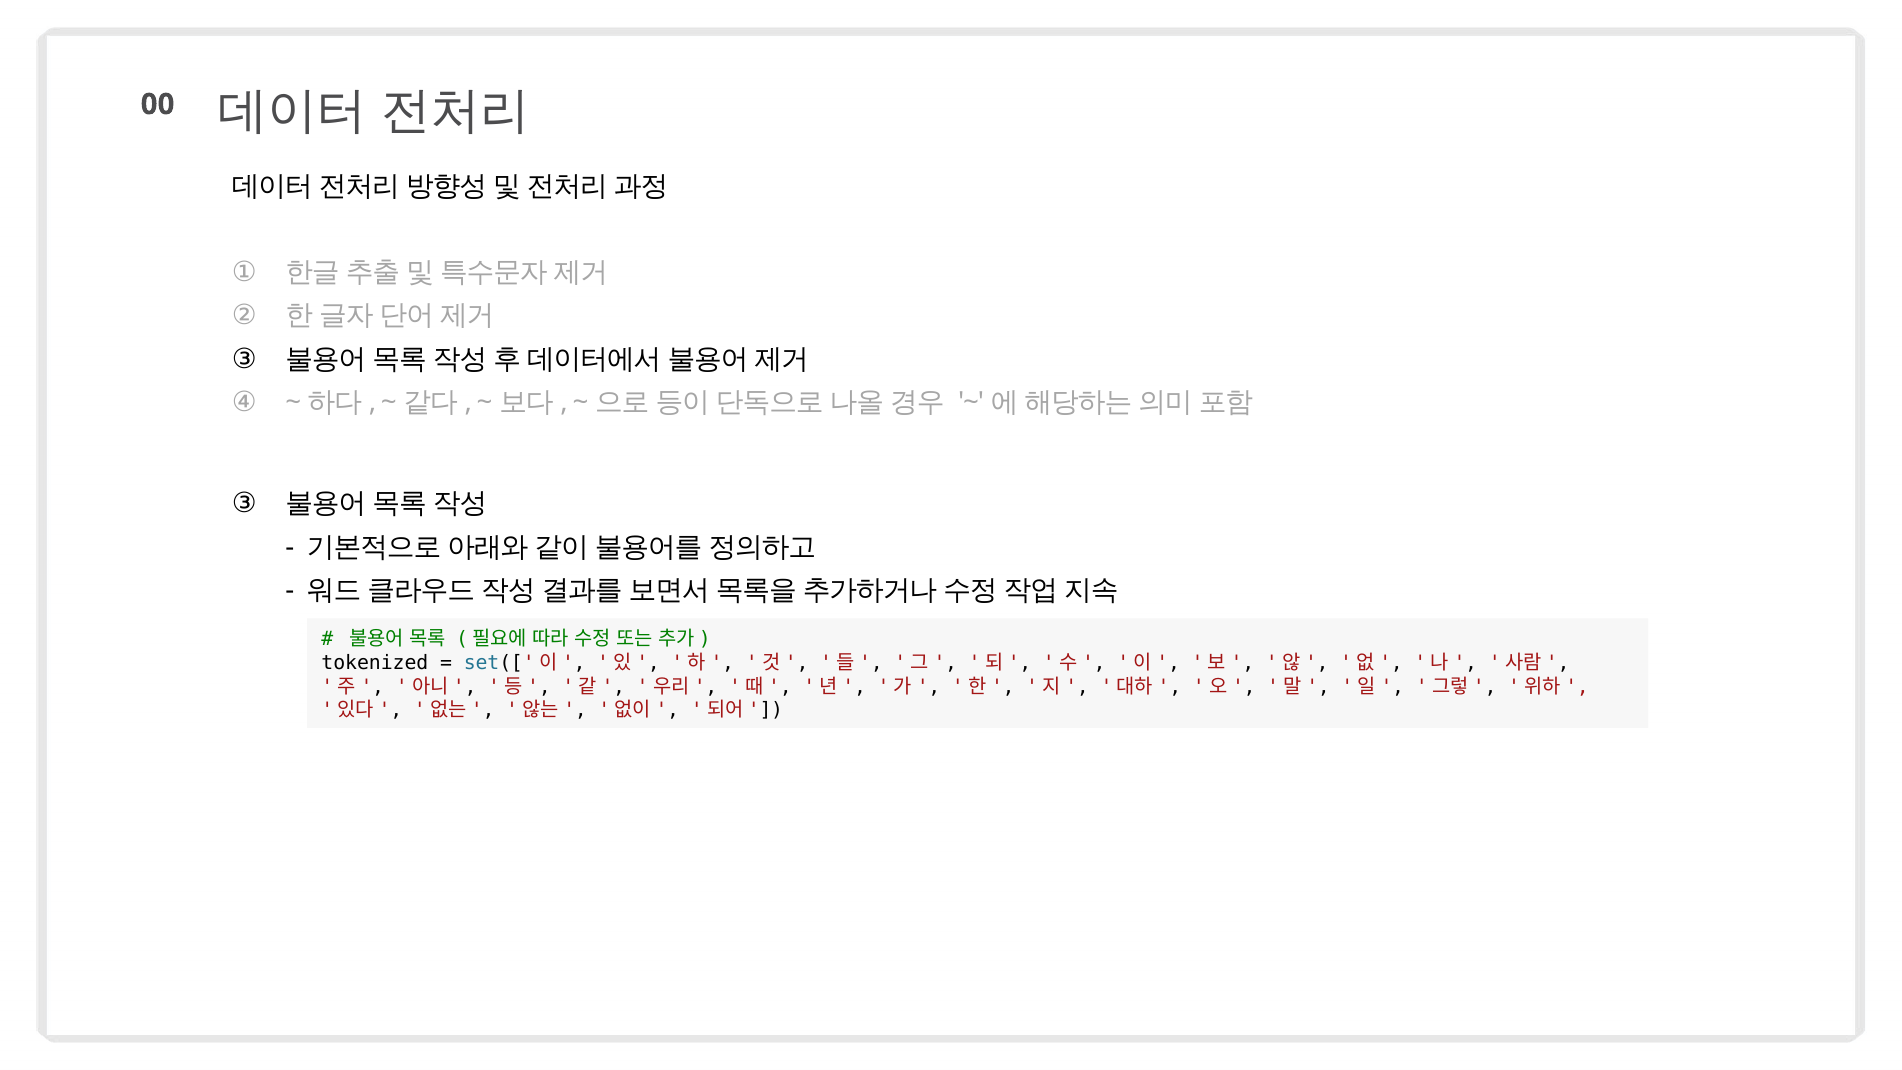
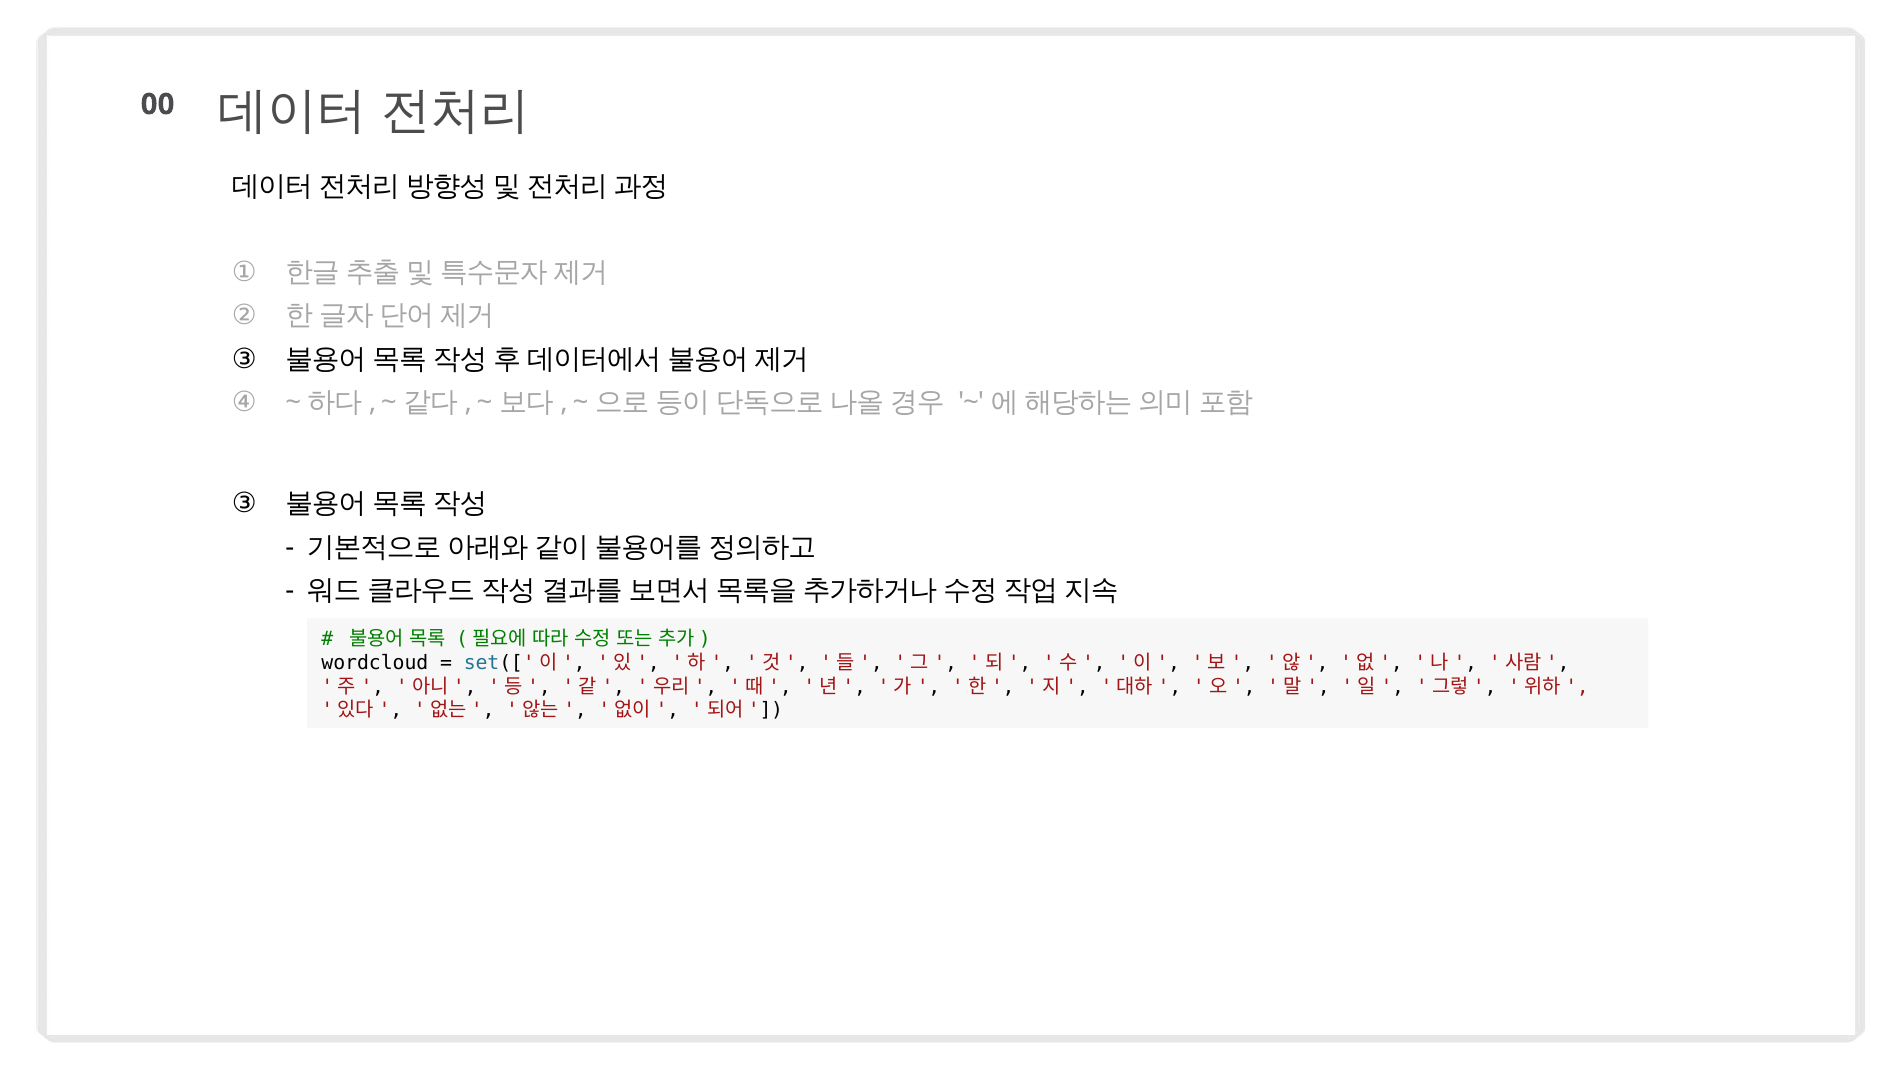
tokenized: tokenized -> wordcloud
